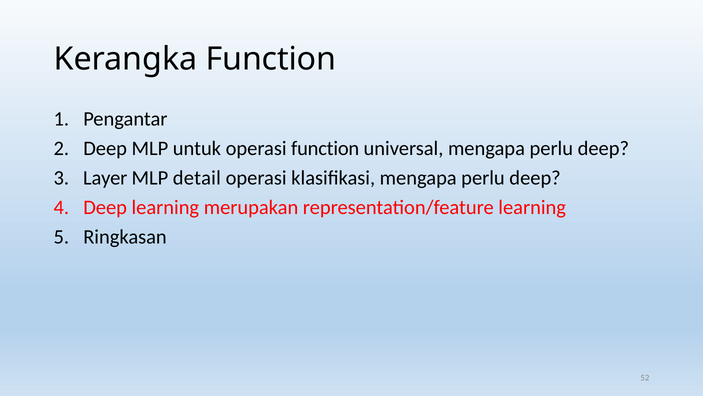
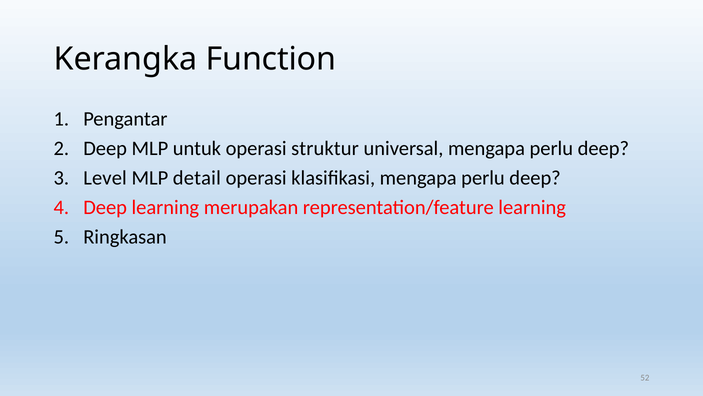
operasi function: function -> struktur
Layer: Layer -> Level
